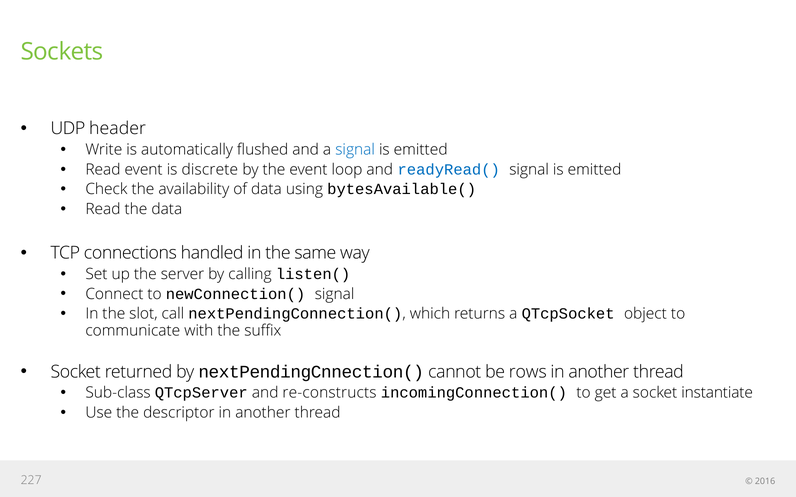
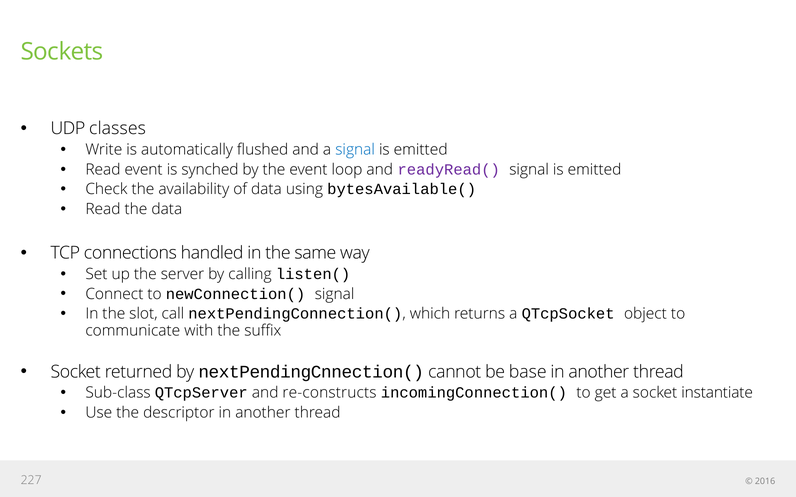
header: header -> classes
discrete: discrete -> synched
readyRead( colour: blue -> purple
rows: rows -> base
